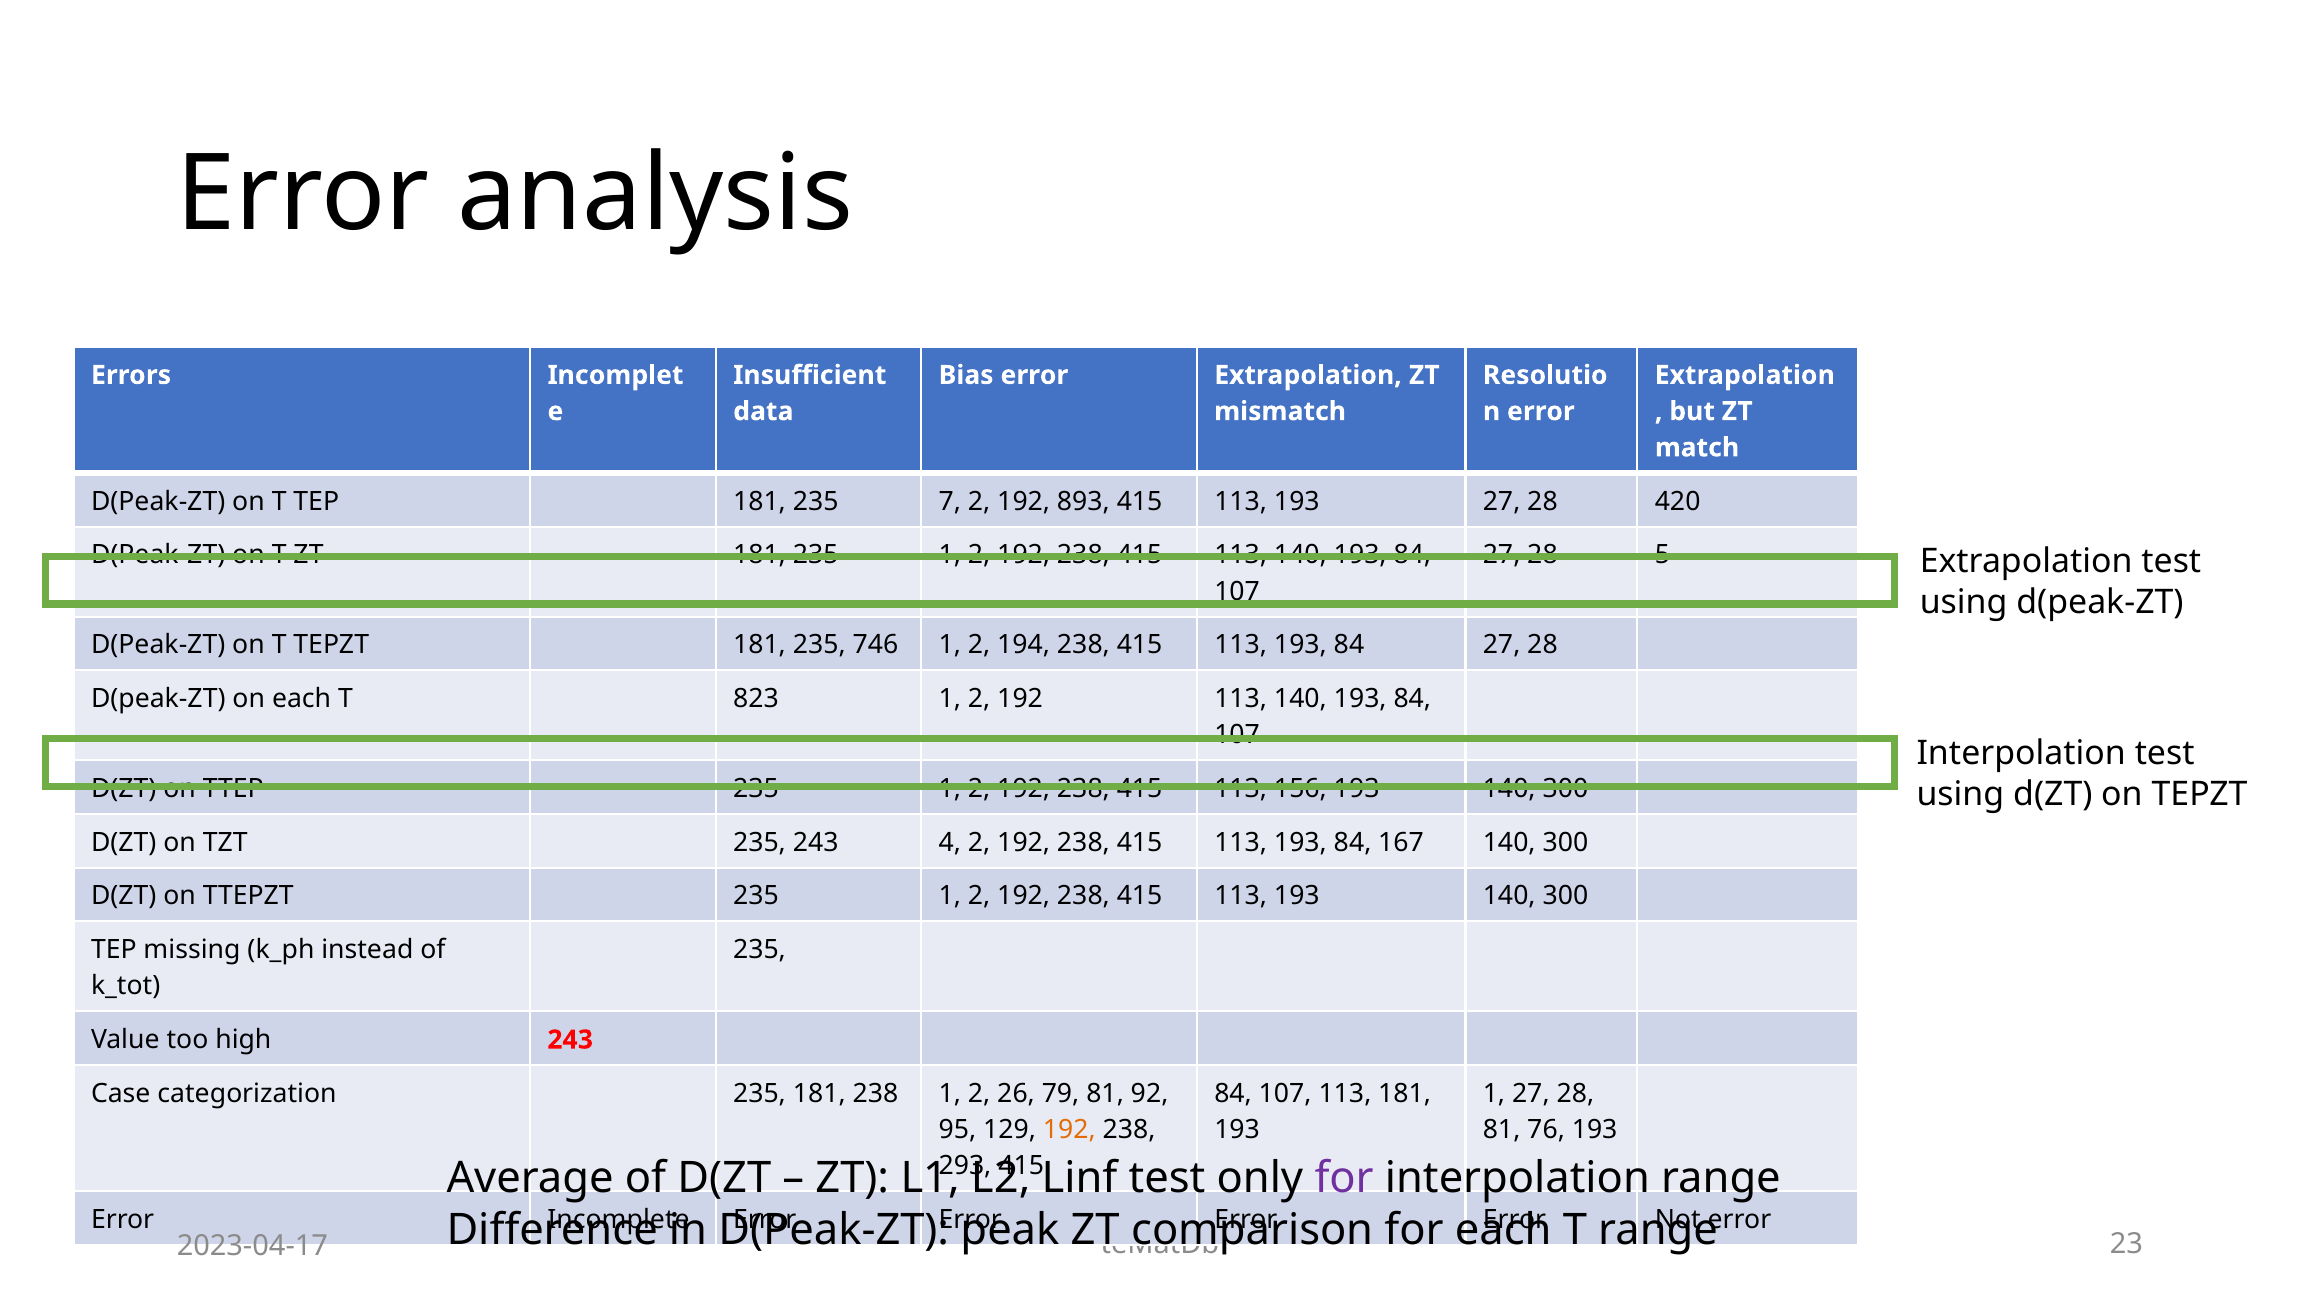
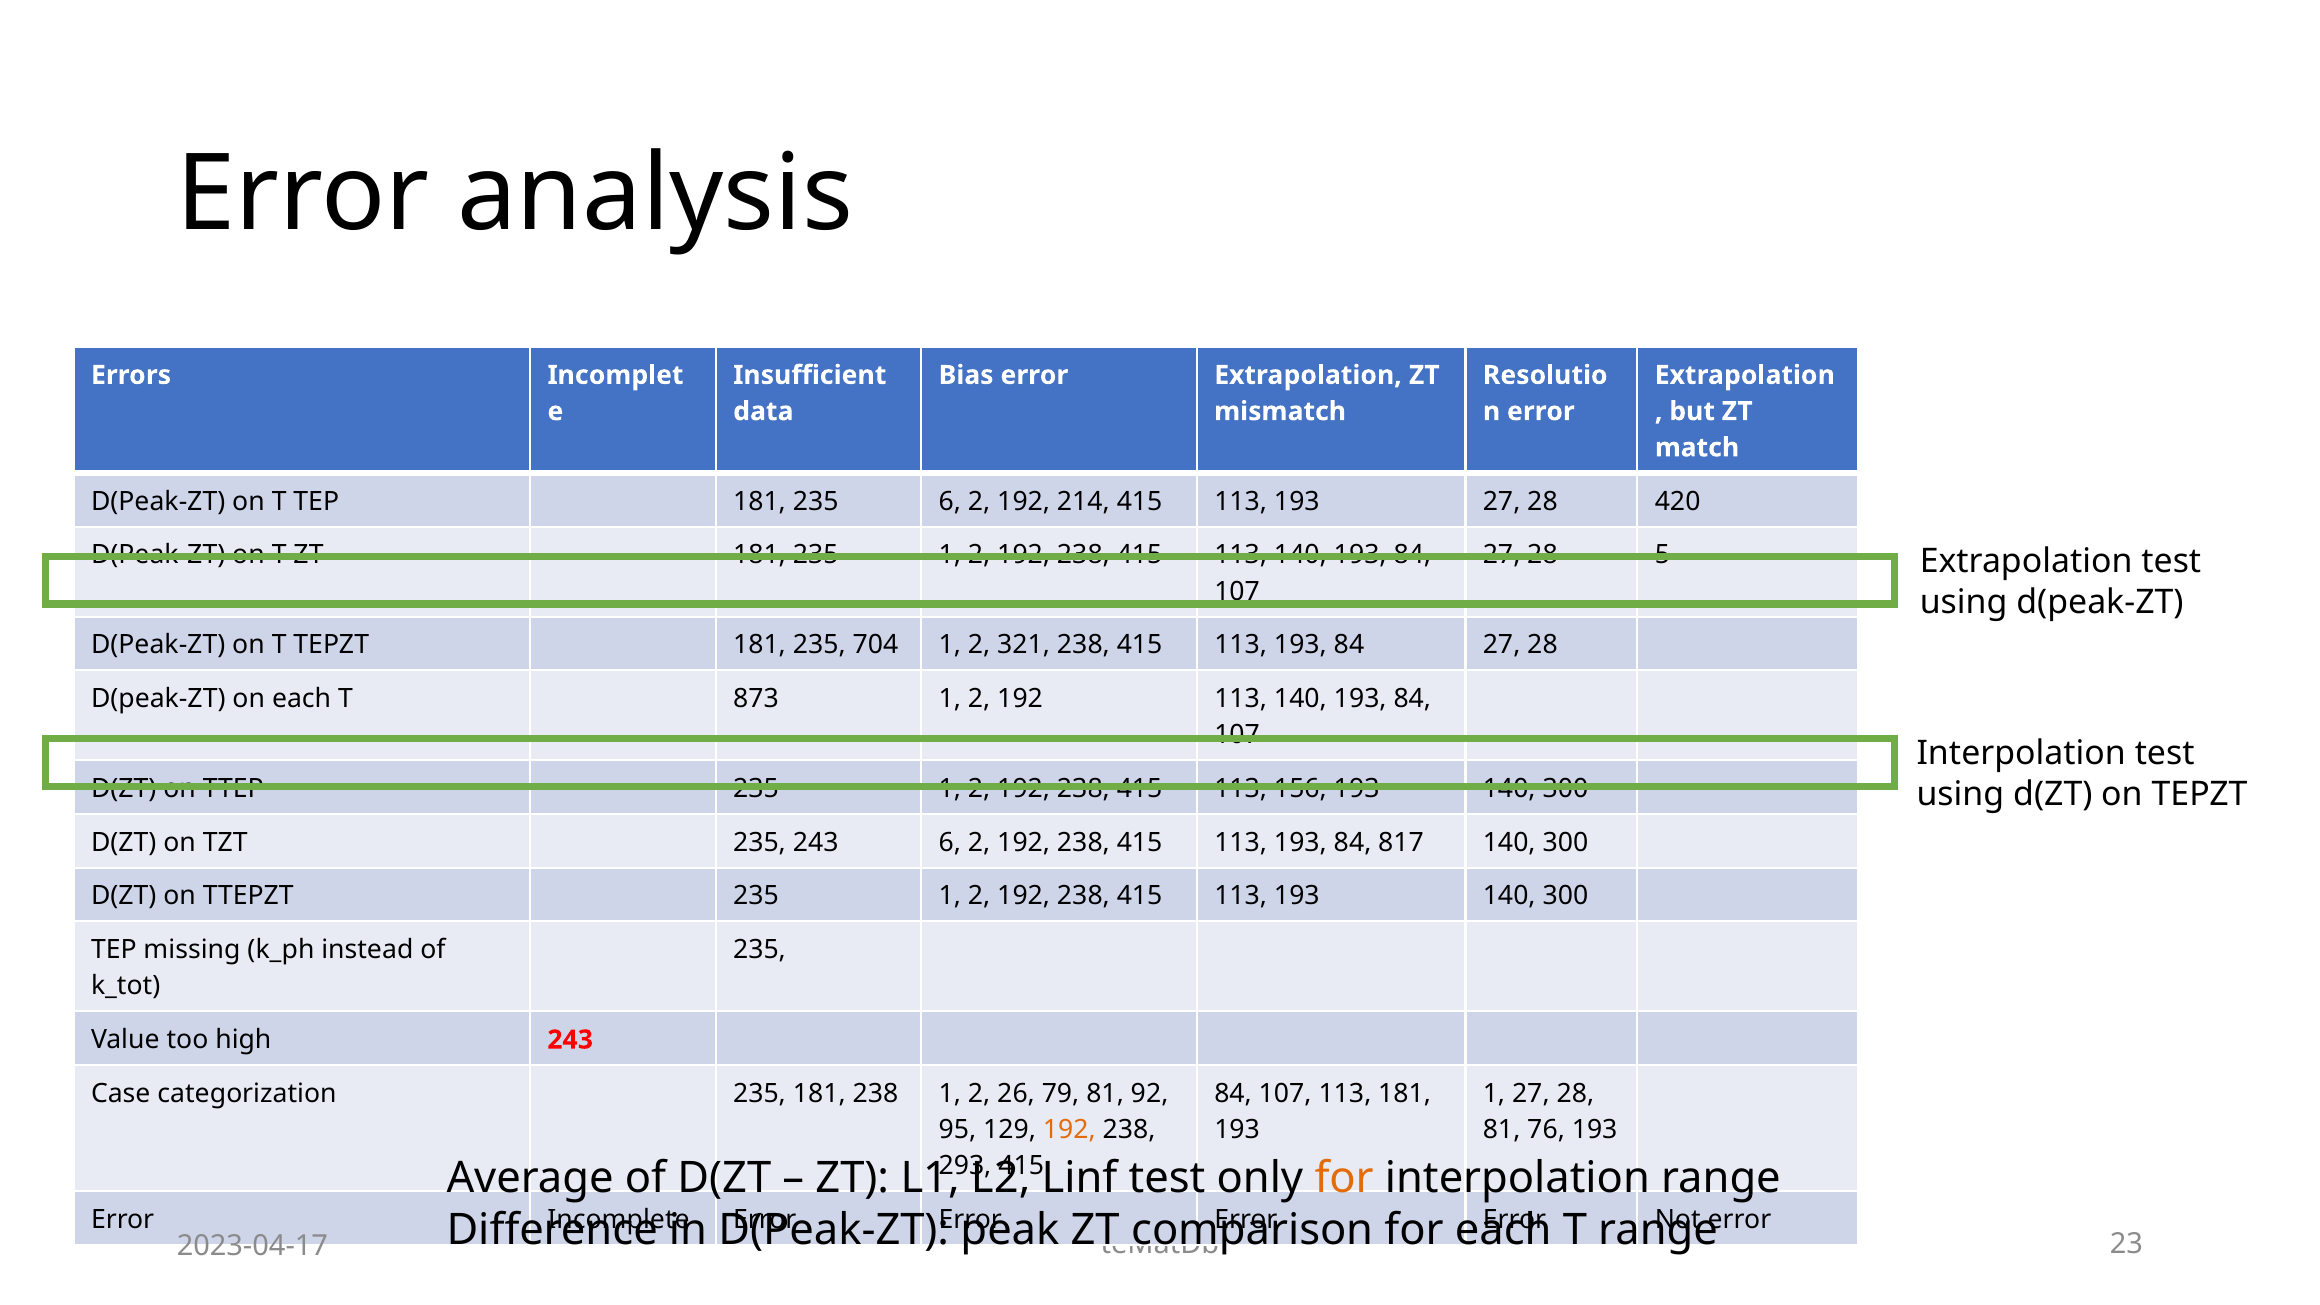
235 7: 7 -> 6
893: 893 -> 214
746: 746 -> 704
194: 194 -> 321
823: 823 -> 873
243 4: 4 -> 6
167: 167 -> 817
for at (1344, 1178) colour: purple -> orange
